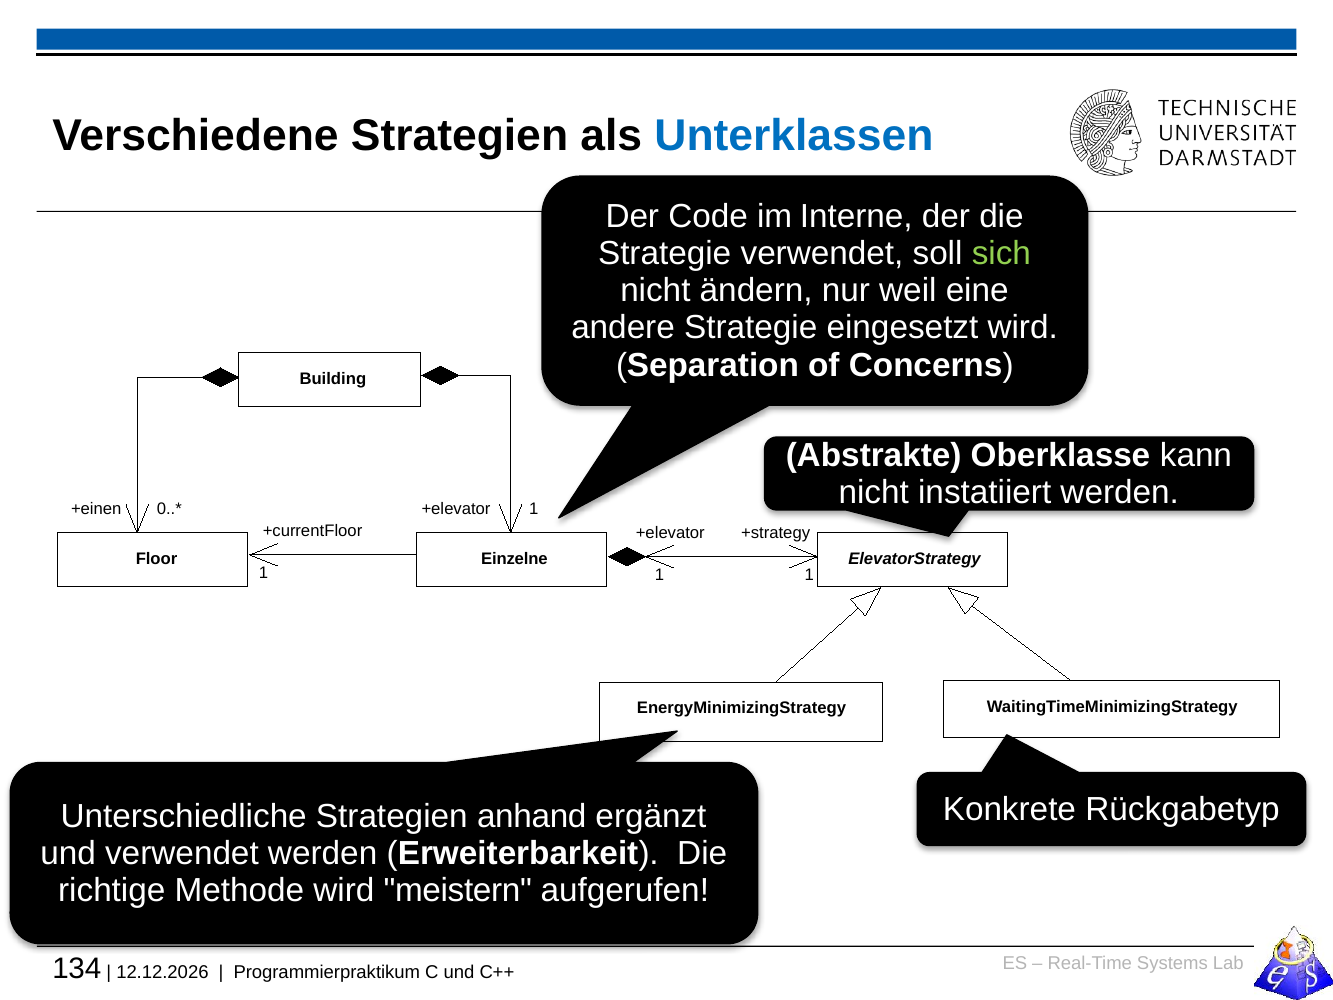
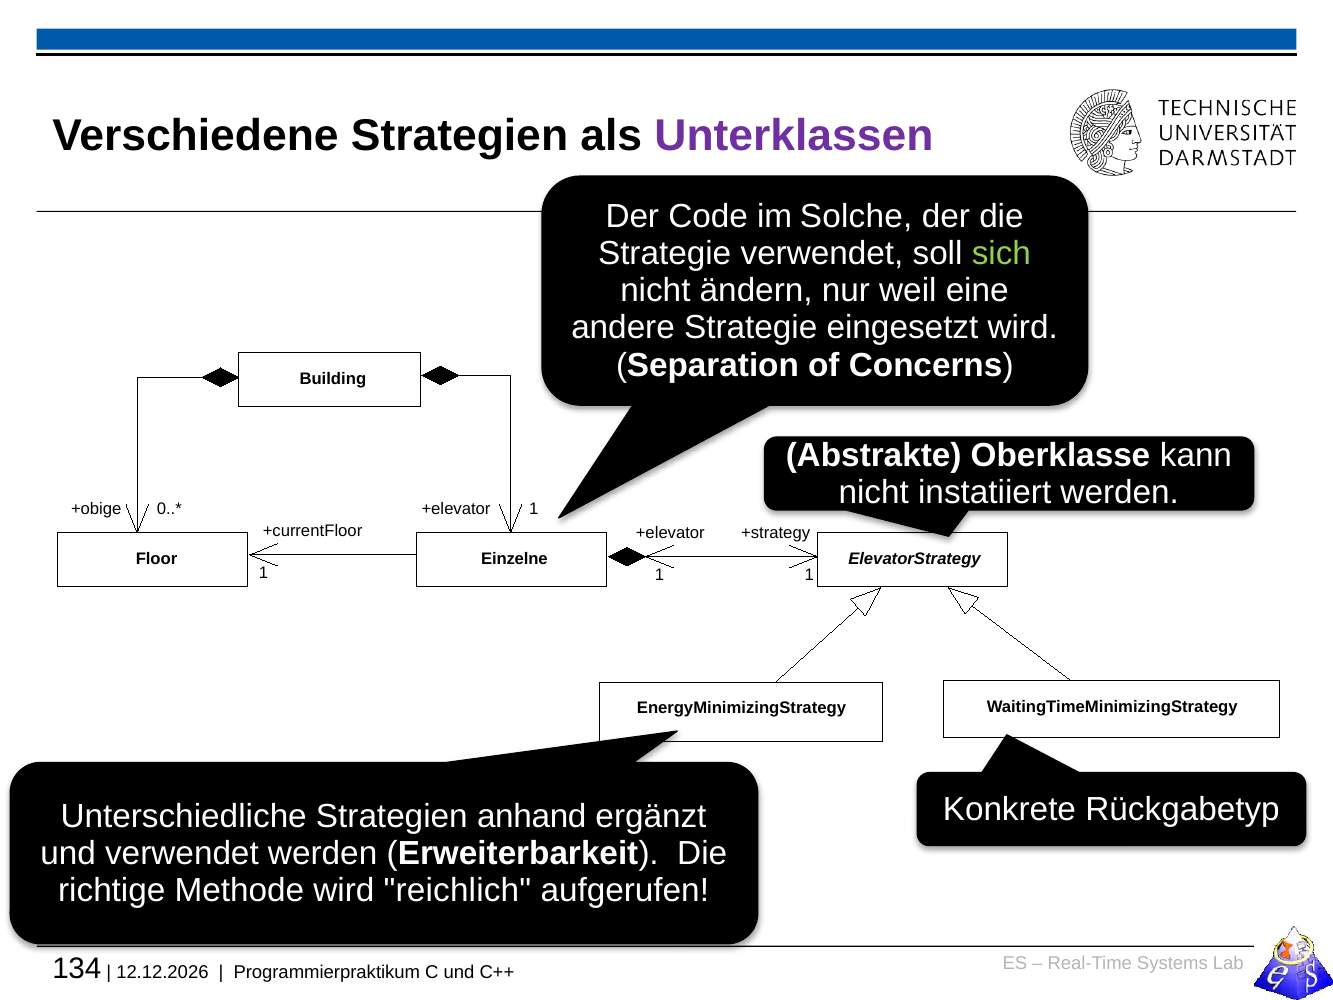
Unterklassen colour: blue -> purple
Interne: Interne -> Solche
+einen: +einen -> +obige
meistern: meistern -> reichlich
